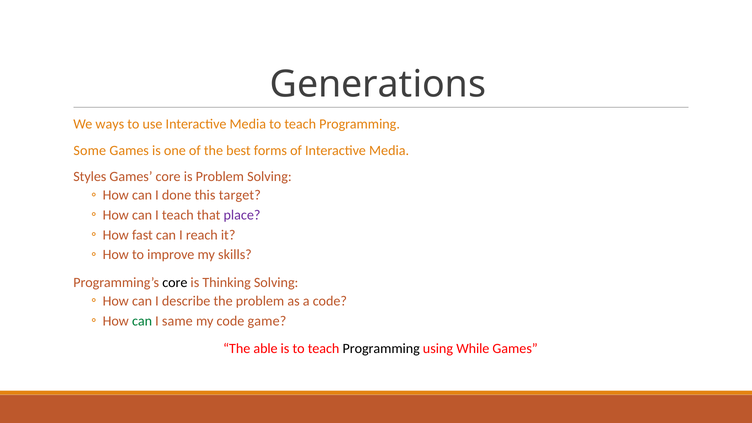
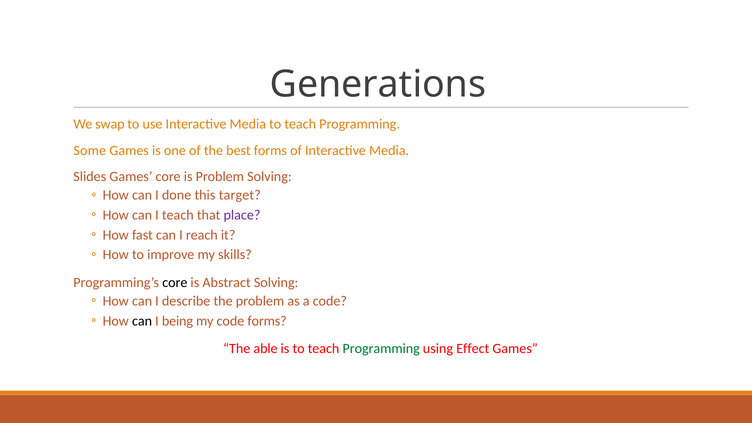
ways: ways -> swap
Styles: Styles -> Slides
Thinking: Thinking -> Abstract
can at (142, 321) colour: green -> black
same: same -> being
code game: game -> forms
Programming at (381, 349) colour: black -> green
While: While -> Effect
